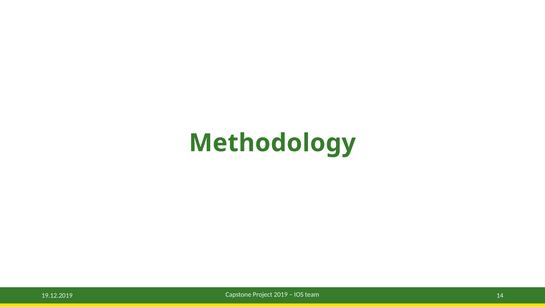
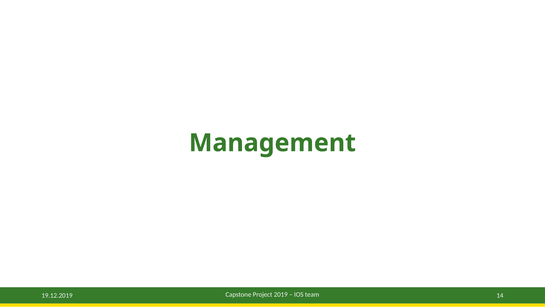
Methodology: Methodology -> Management
